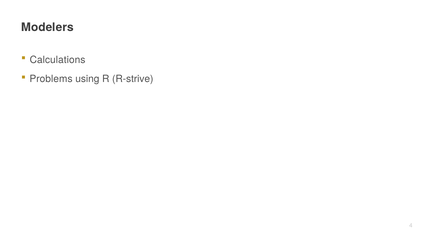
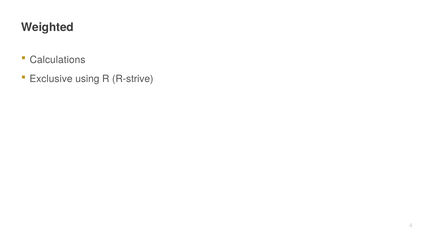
Modelers: Modelers -> Weighted
Problems: Problems -> Exclusive
